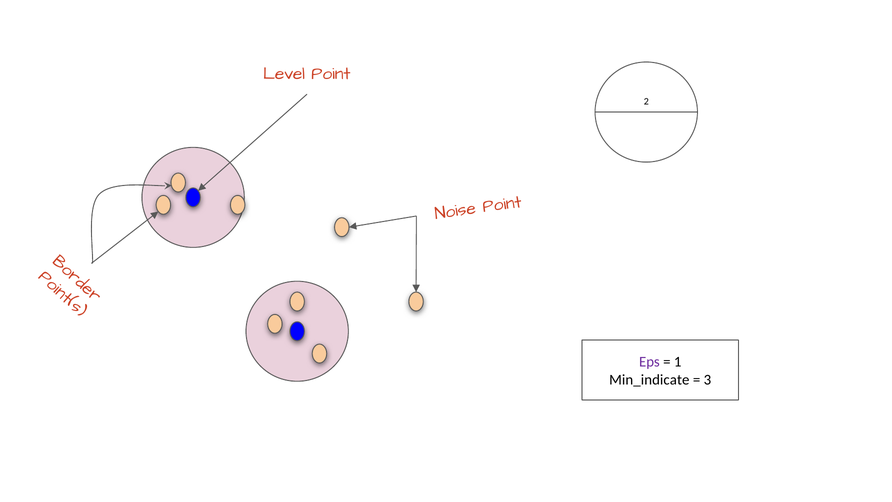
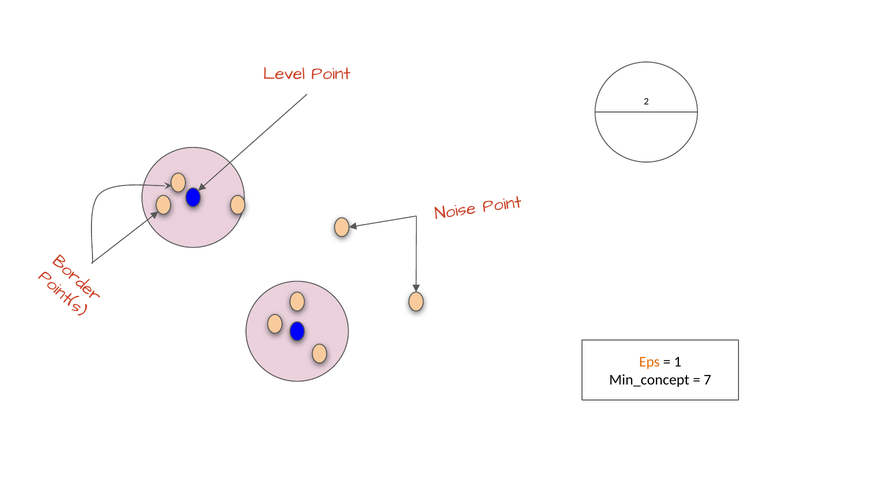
Eps colour: purple -> orange
Min_indicate: Min_indicate -> Min_concept
3: 3 -> 7
